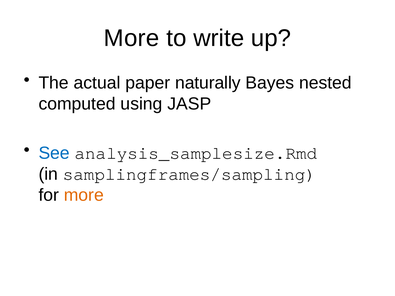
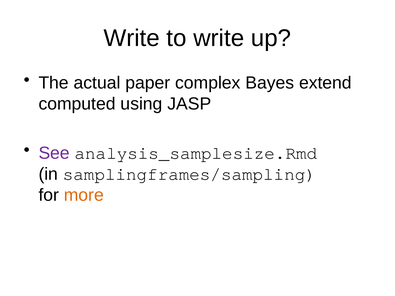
More at (132, 38): More -> Write
naturally: naturally -> complex
nested: nested -> extend
See colour: blue -> purple
